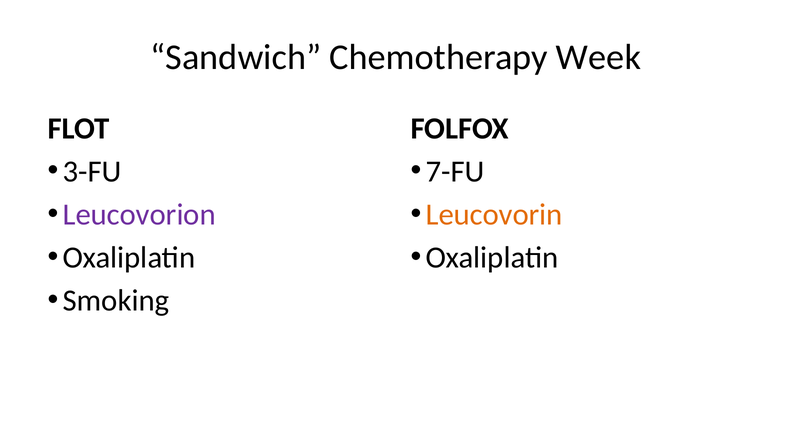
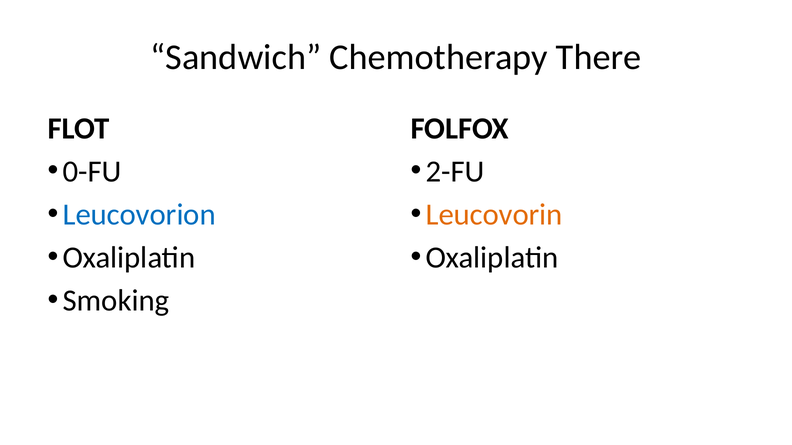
Week: Week -> There
3-FU: 3-FU -> 0-FU
7-FU: 7-FU -> 2-FU
Leucovorion colour: purple -> blue
